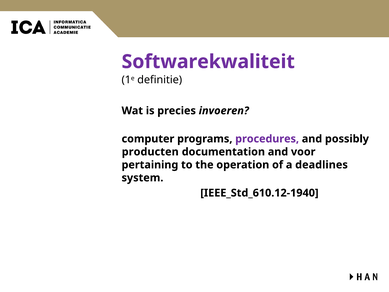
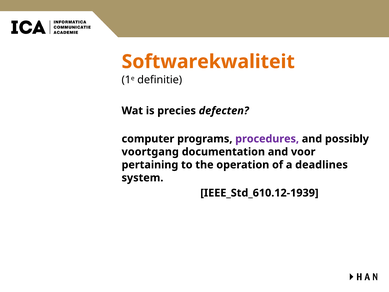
Softwarekwaliteit colour: purple -> orange
invoeren: invoeren -> defecten
producten: producten -> voortgang
IEEE_Std_610.12-1940: IEEE_Std_610.12-1940 -> IEEE_Std_610.12-1939
